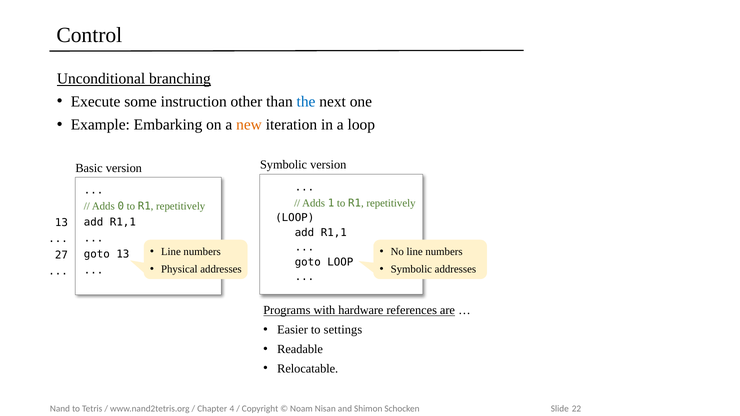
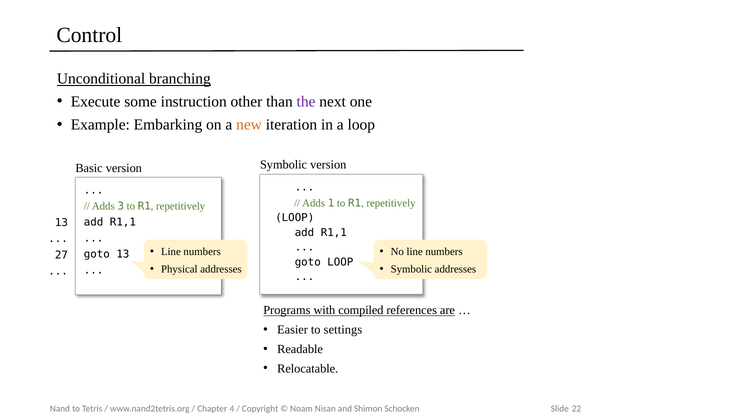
the colour: blue -> purple
0: 0 -> 3
hardware: hardware -> compiled
